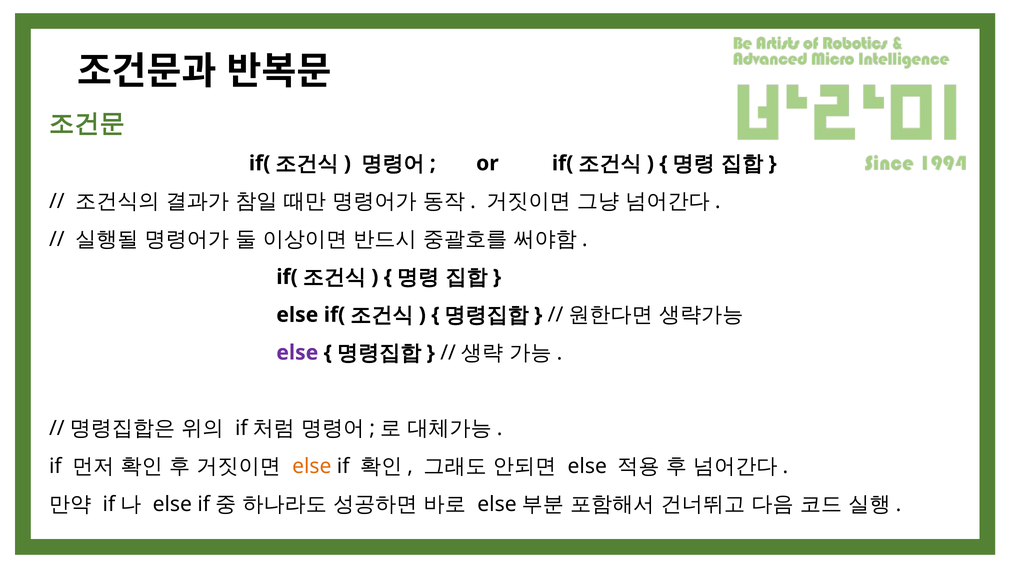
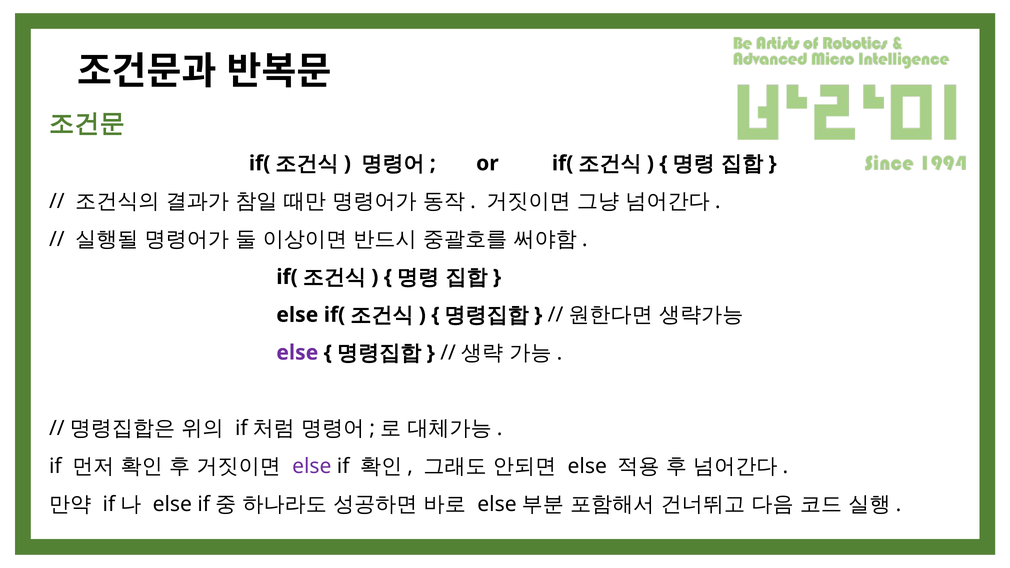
else at (312, 466) colour: orange -> purple
